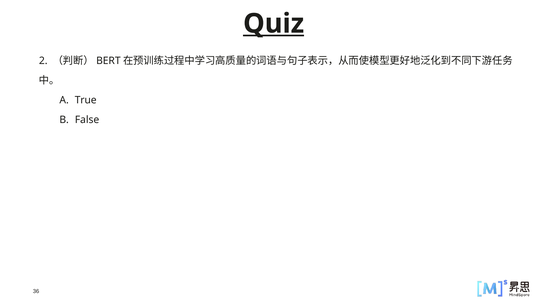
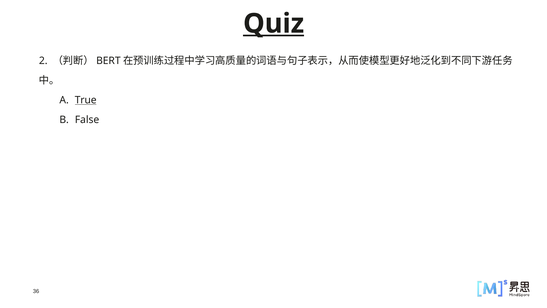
True underline: none -> present
